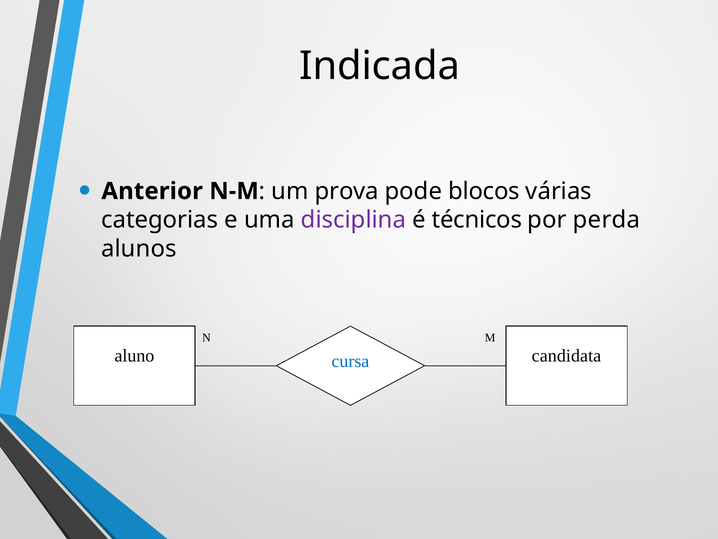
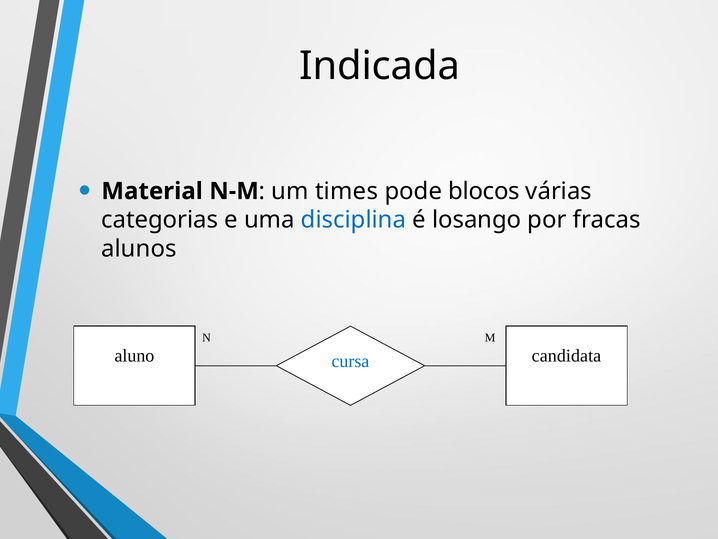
Anterior: Anterior -> Material
prova: prova -> times
disciplina colour: purple -> blue
técnicos: técnicos -> losango
perda: perda -> fracas
